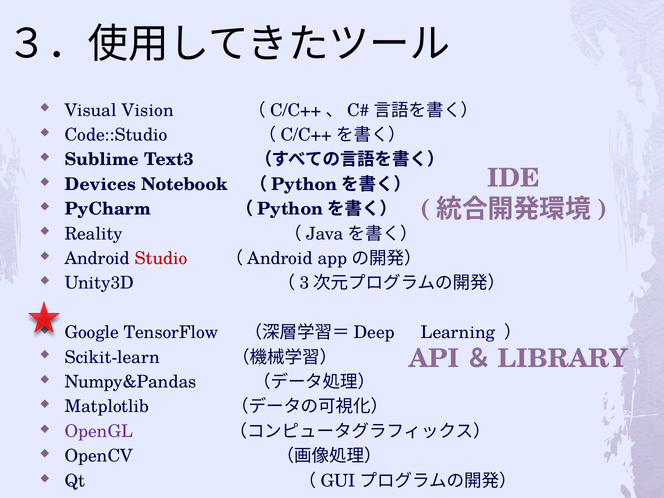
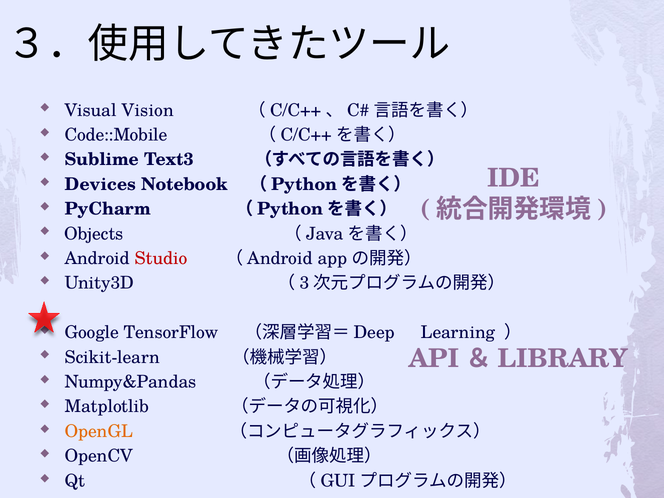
Code::Studio: Code::Studio -> Code::Mobile
Reality: Reality -> Objects
OpenGL colour: purple -> orange
